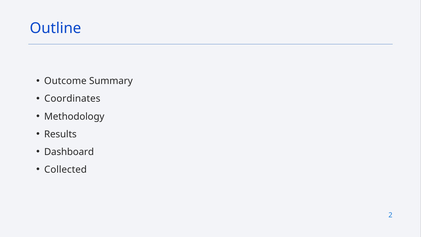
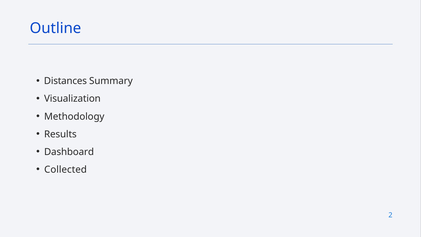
Outcome: Outcome -> Distances
Coordinates: Coordinates -> Visualization
